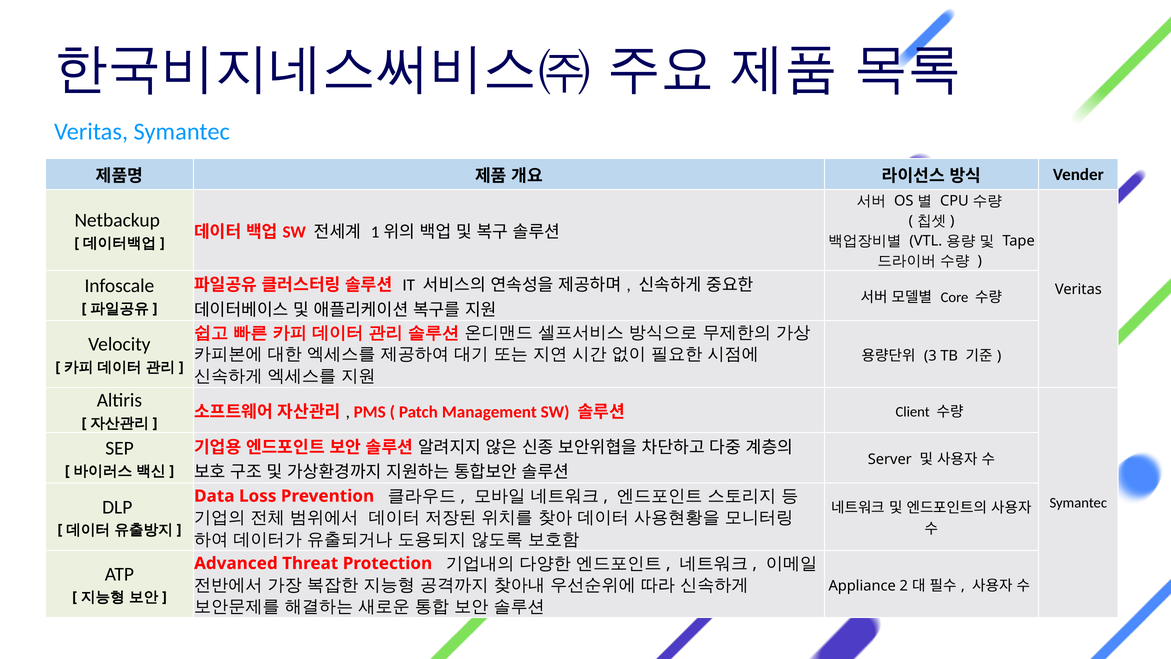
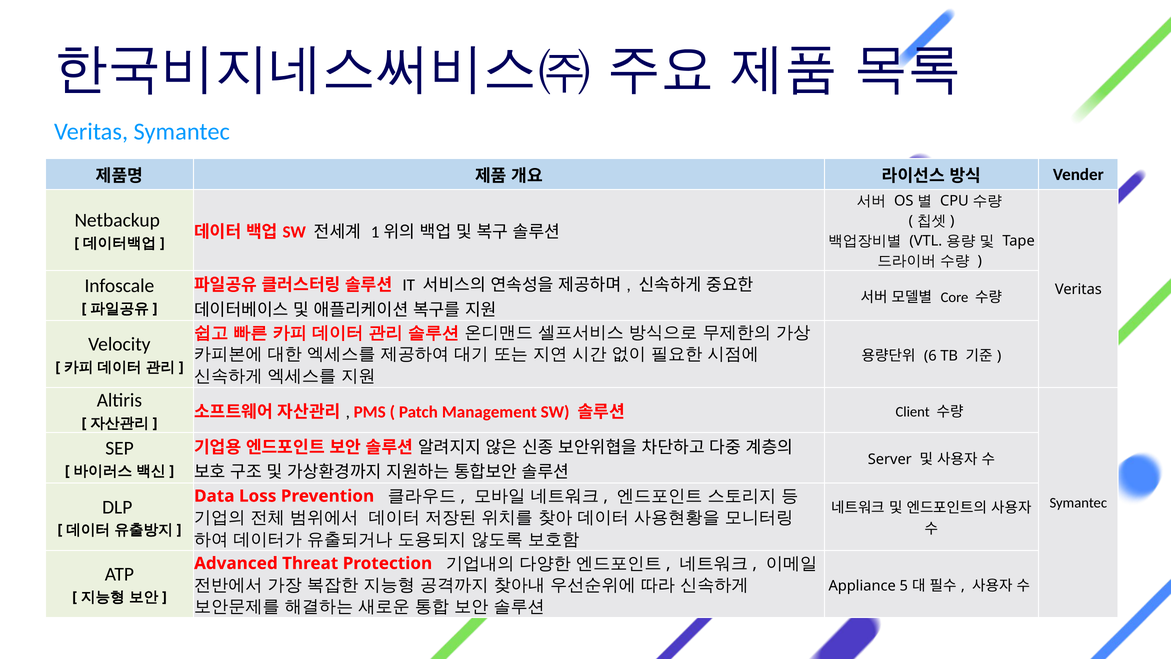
3: 3 -> 6
2: 2 -> 5
